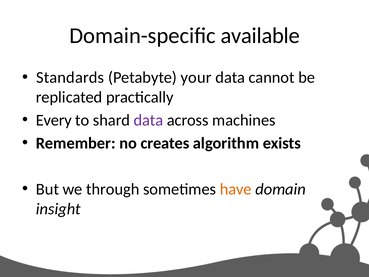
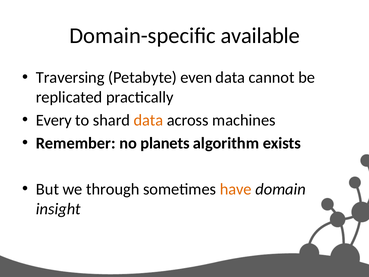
Standards: Standards -> Traversing
your: your -> even
data at (148, 120) colour: purple -> orange
creates: creates -> planets
